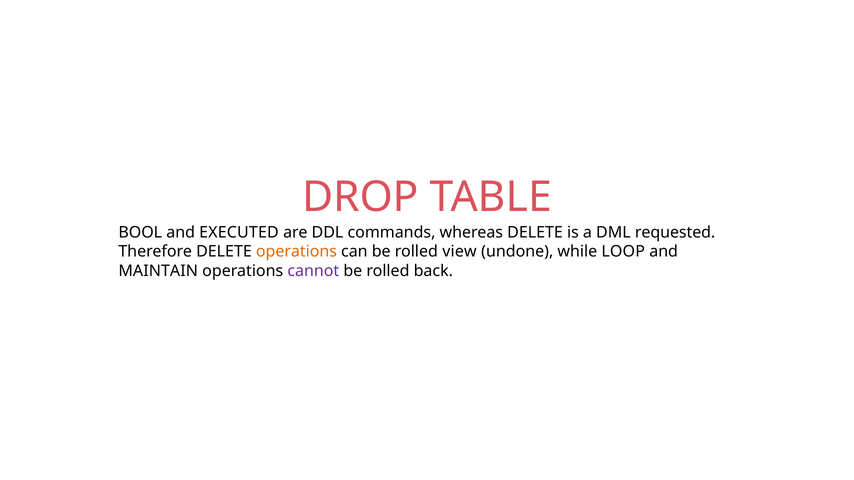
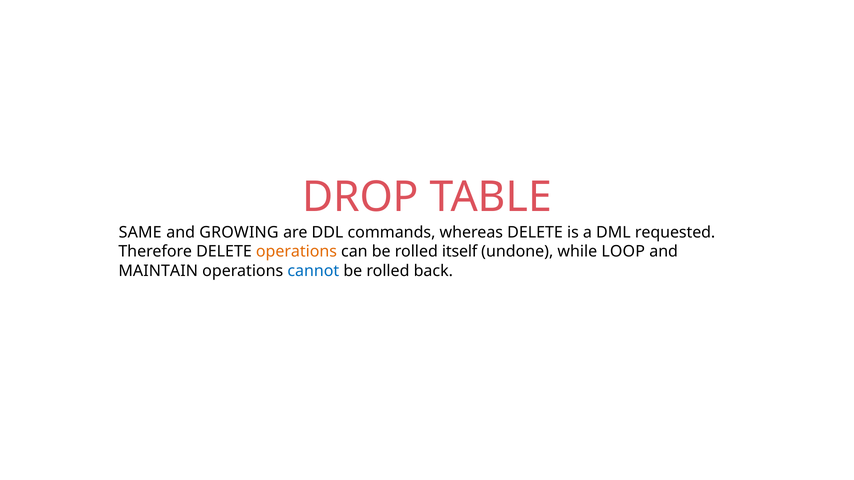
BOOL: BOOL -> SAME
EXECUTED: EXECUTED -> GROWING
view: view -> itself
cannot colour: purple -> blue
